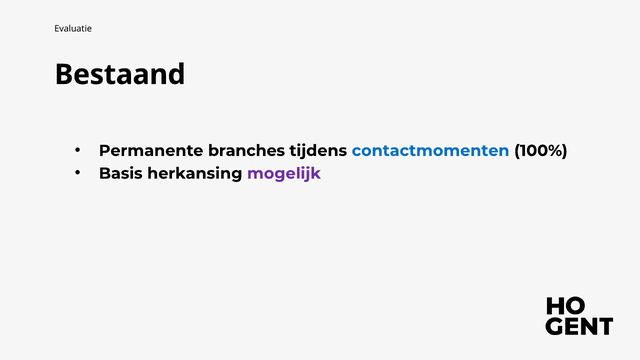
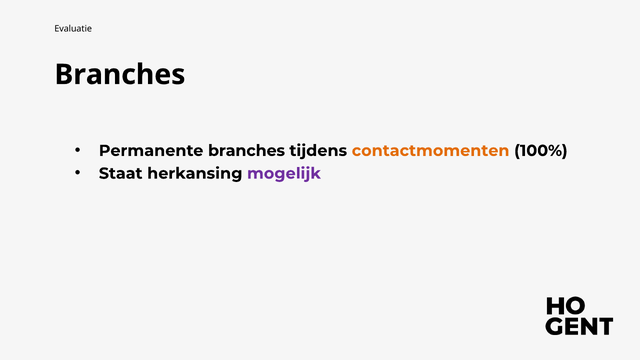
Bestaand at (120, 75): Bestaand -> Branches
contactmomenten colour: blue -> orange
Basis: Basis -> Staat
